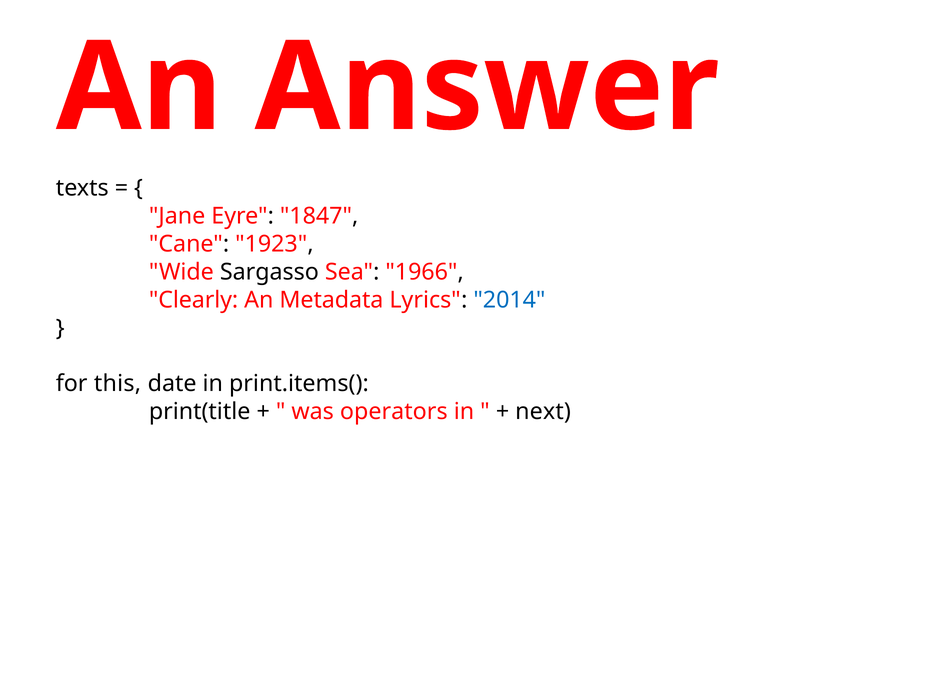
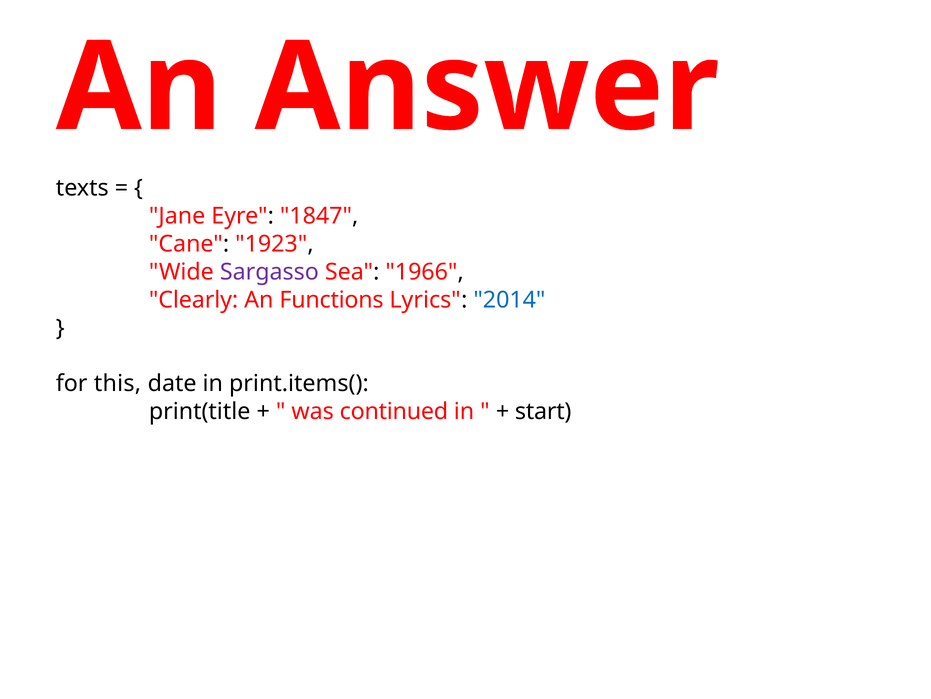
Sargasso colour: black -> purple
Metadata: Metadata -> Functions
operators: operators -> continued
next: next -> start
